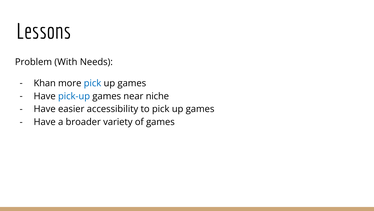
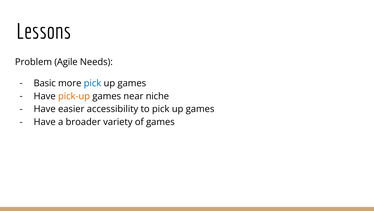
With: With -> Agile
Khan: Khan -> Basic
pick-up colour: blue -> orange
